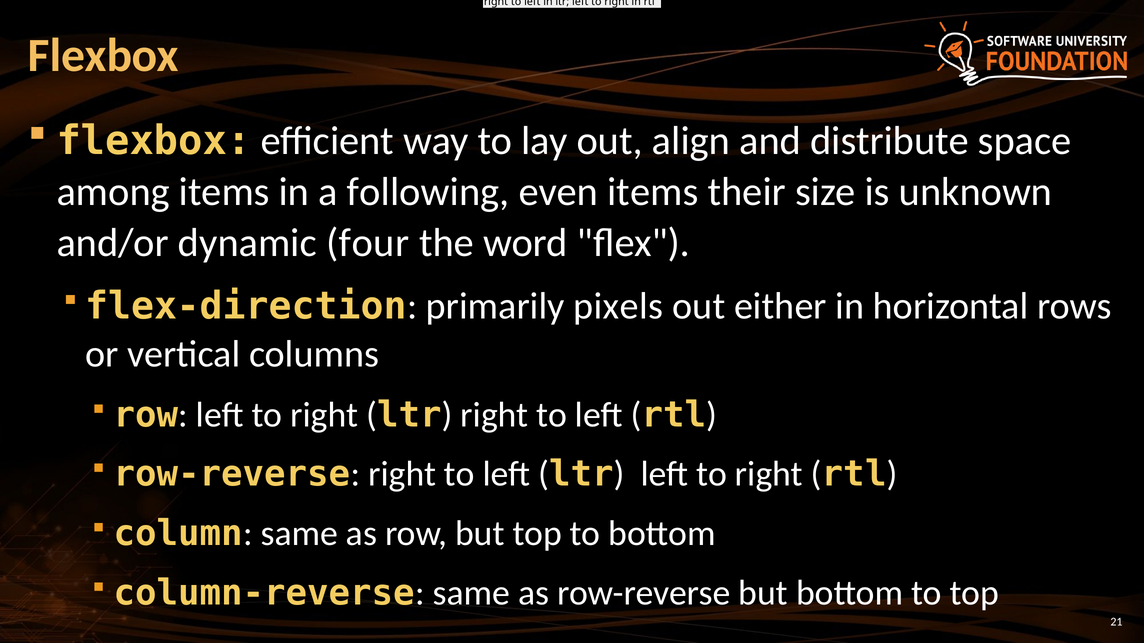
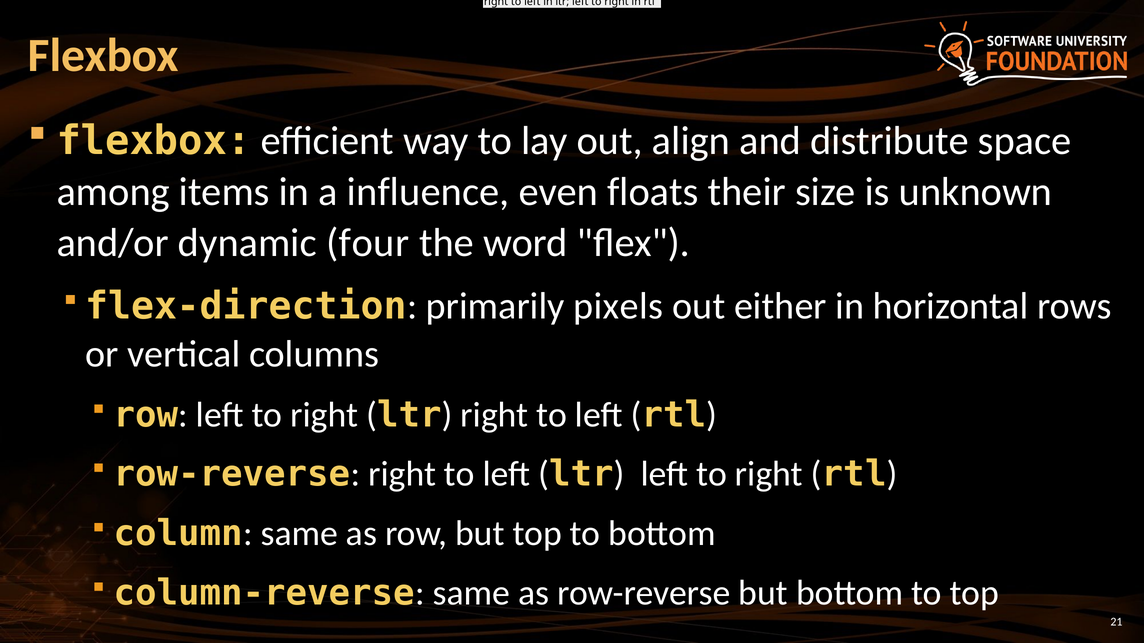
following: following -> influence
even items: items -> floats
